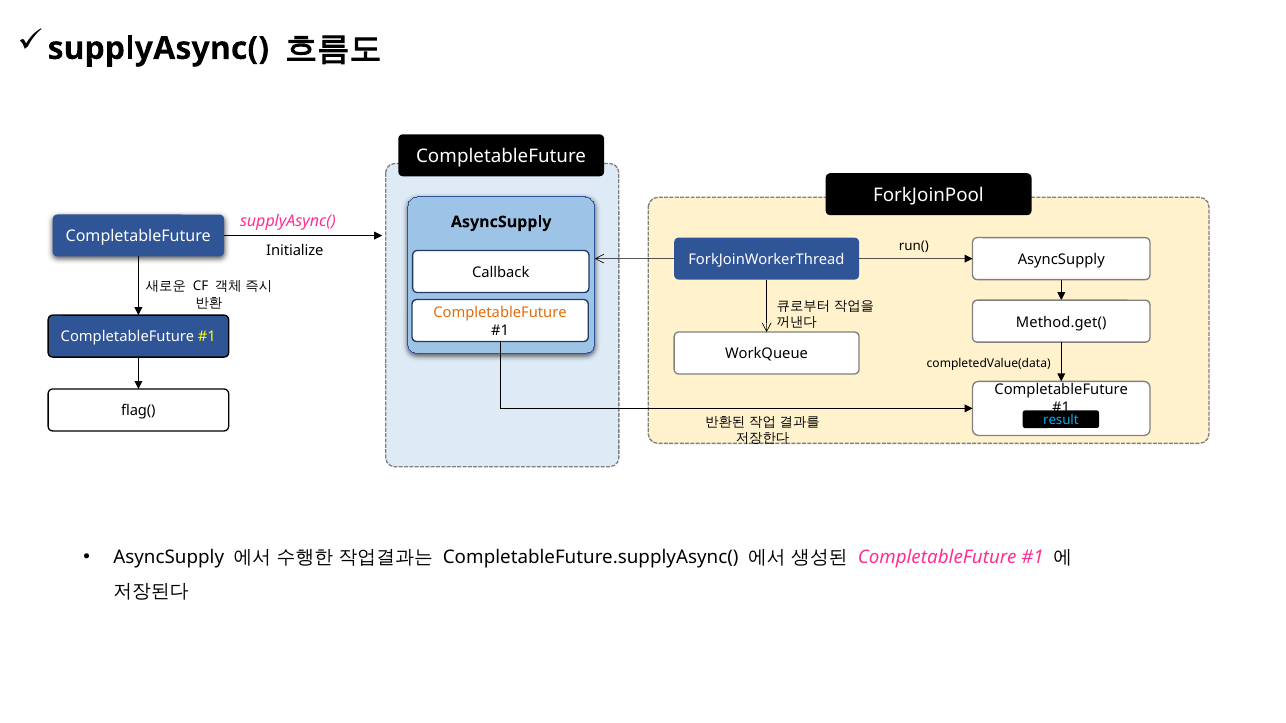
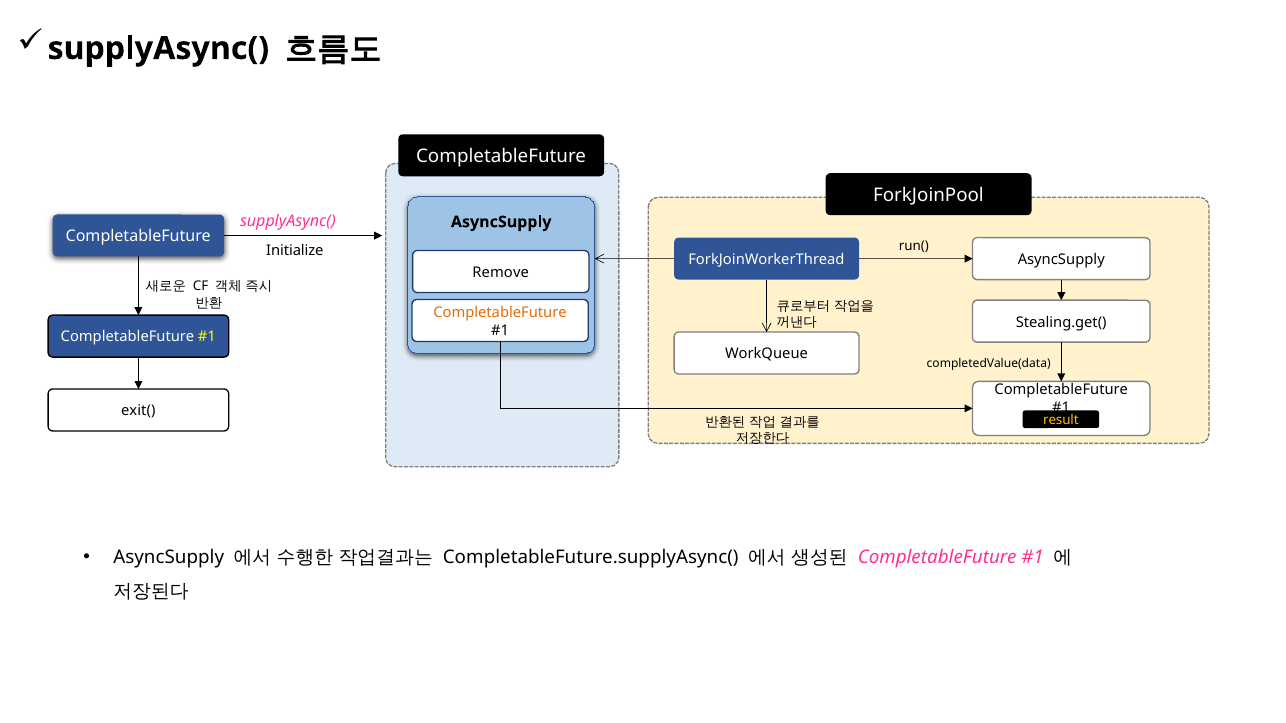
Callback: Callback -> Remove
Method.get(: Method.get( -> Stealing.get(
flag(: flag( -> exit(
result colour: light blue -> yellow
